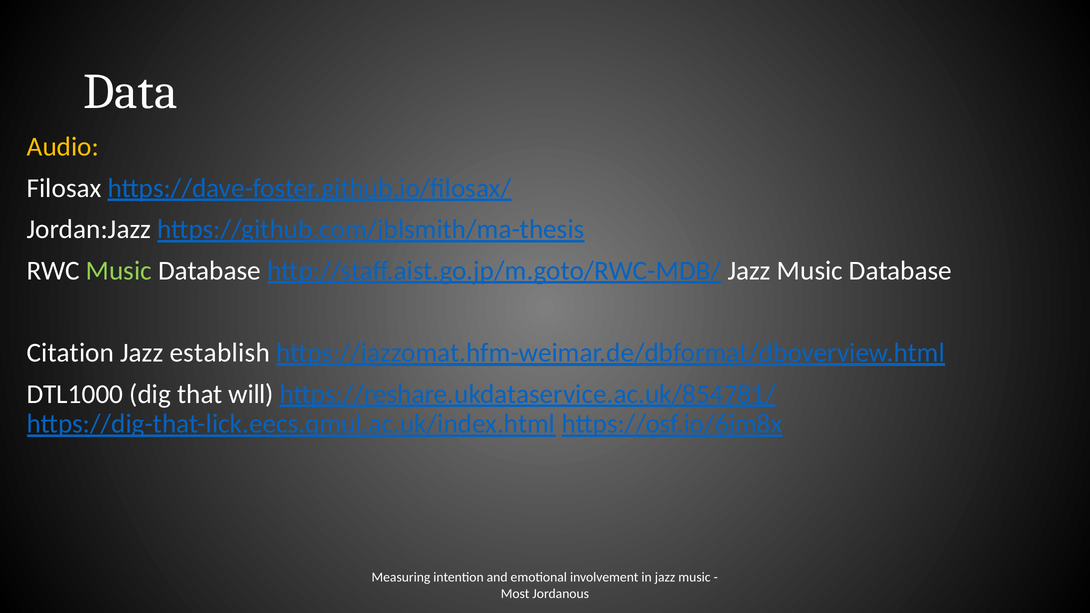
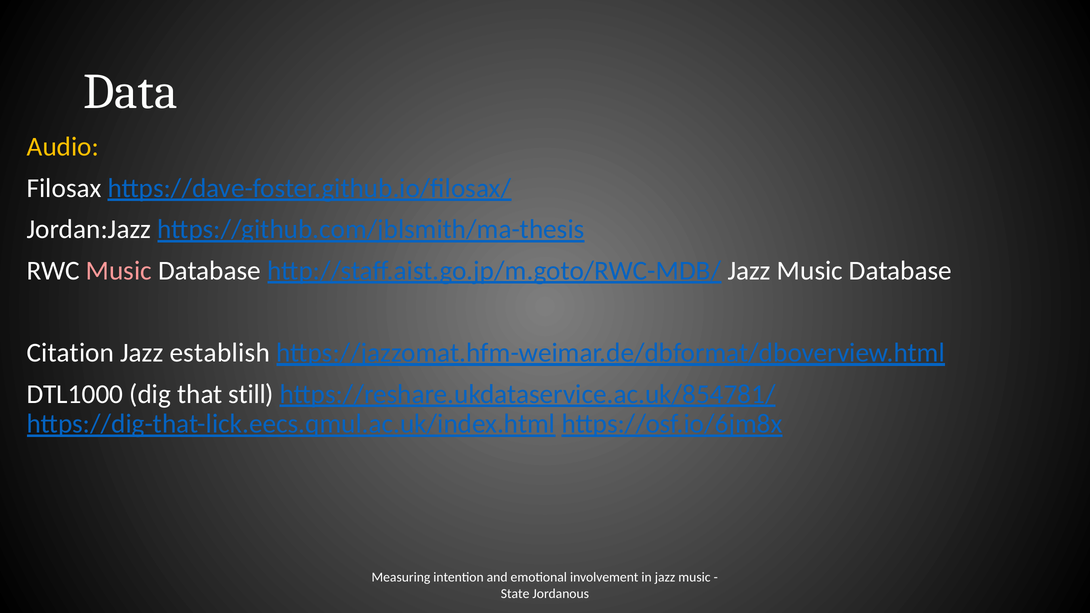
Music at (119, 271) colour: light green -> pink
will: will -> still
Most: Most -> State
